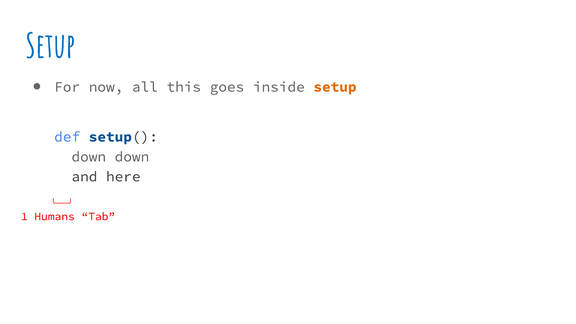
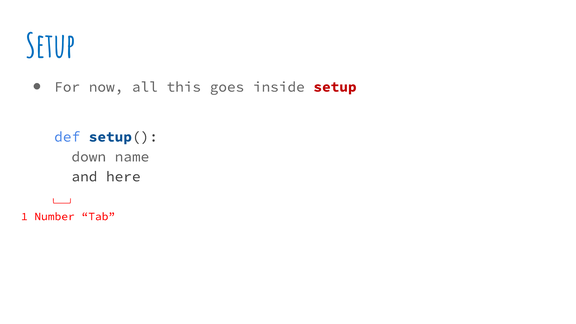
setup at (335, 87) colour: orange -> red
down down: down -> name
Humans: Humans -> Number
